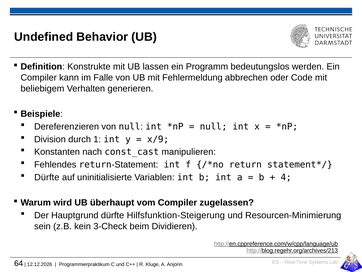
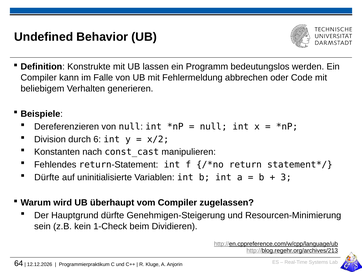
1: 1 -> 6
x/9: x/9 -> x/2
4: 4 -> 3
Hilfsfunktion-Steigerung: Hilfsfunktion-Steigerung -> Genehmigen-Steigerung
3-Check: 3-Check -> 1-Check
